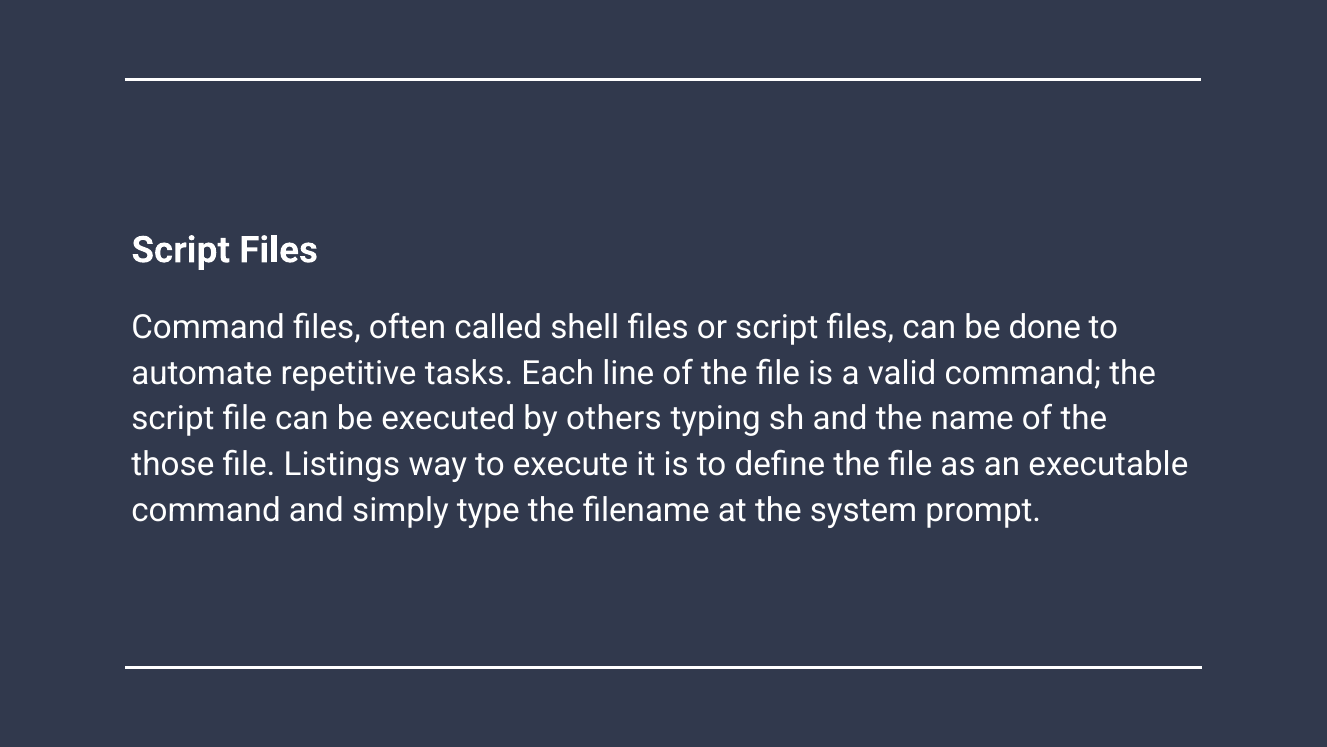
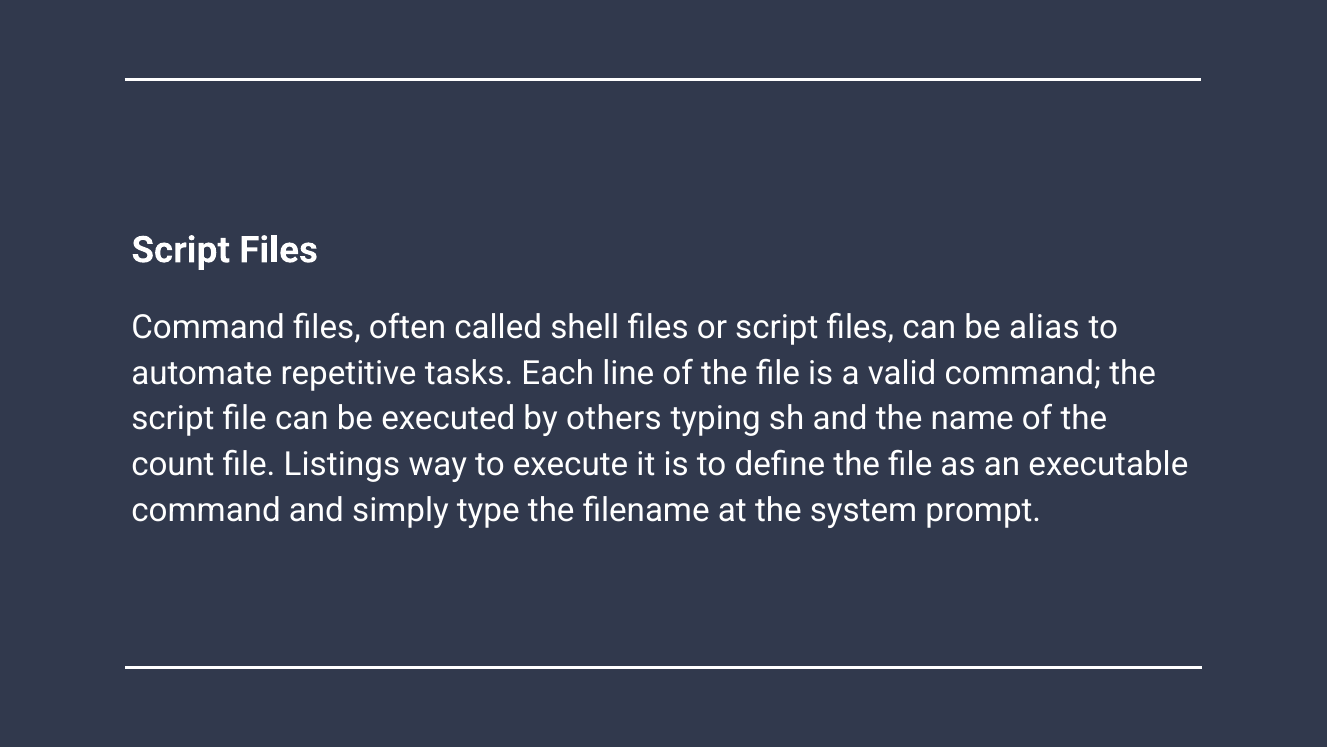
done: done -> alias
those: those -> count
